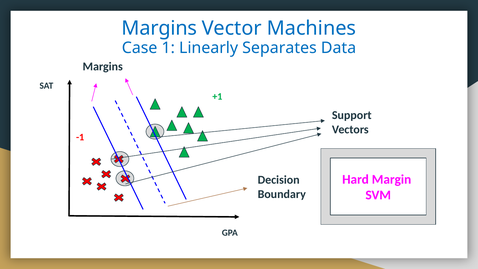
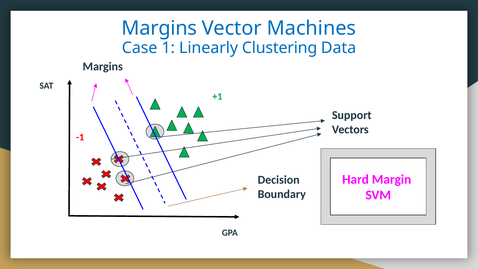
Separates: Separates -> Clustering
